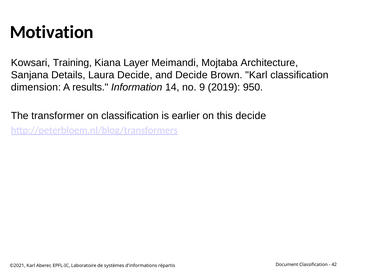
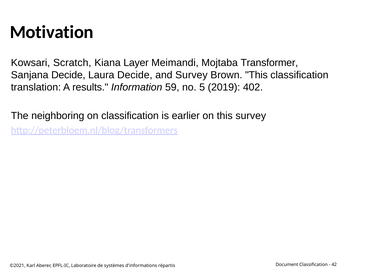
Training: Training -> Scratch
Architecture: Architecture -> Transformer
Sanjana Details: Details -> Decide
and Decide: Decide -> Survey
Brown Karl: Karl -> This
dimension: dimension -> translation
14: 14 -> 59
9: 9 -> 5
950: 950 -> 402
transformer: transformer -> neighboring
this decide: decide -> survey
